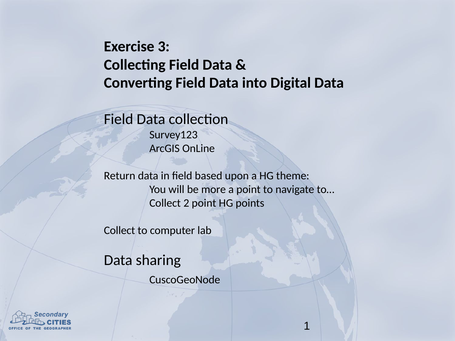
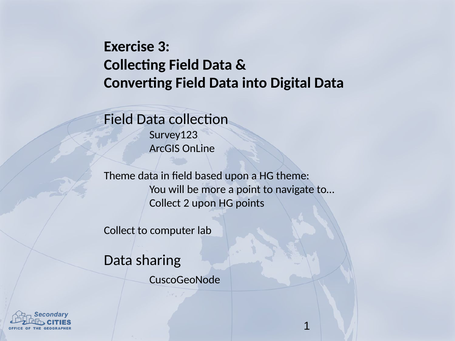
Return at (120, 176): Return -> Theme
2 point: point -> upon
